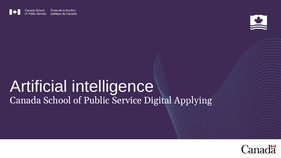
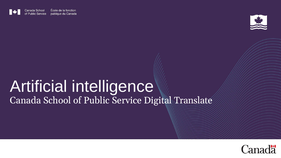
Applying: Applying -> Translate
